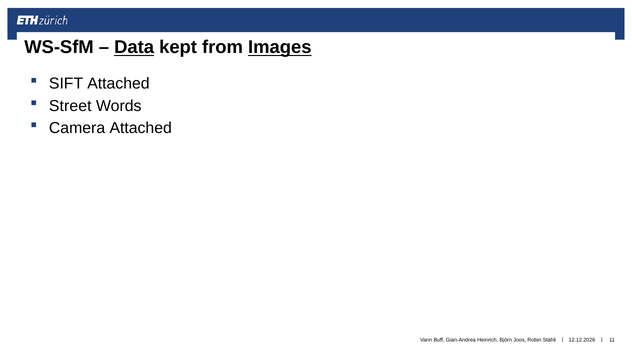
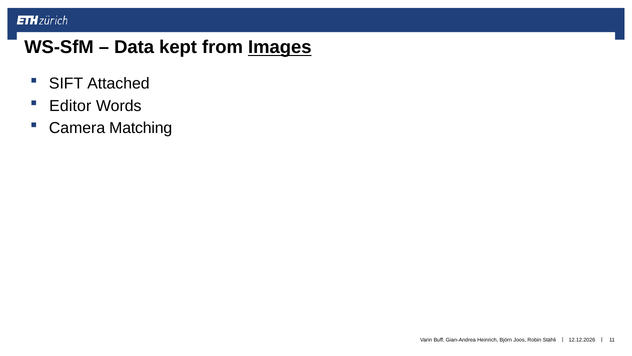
Data underline: present -> none
Street: Street -> Editor
Camera Attached: Attached -> Matching
